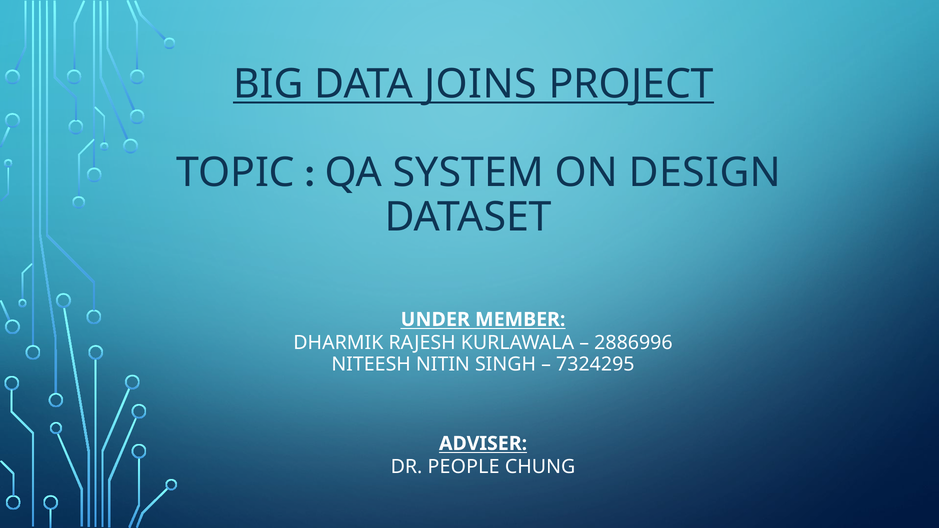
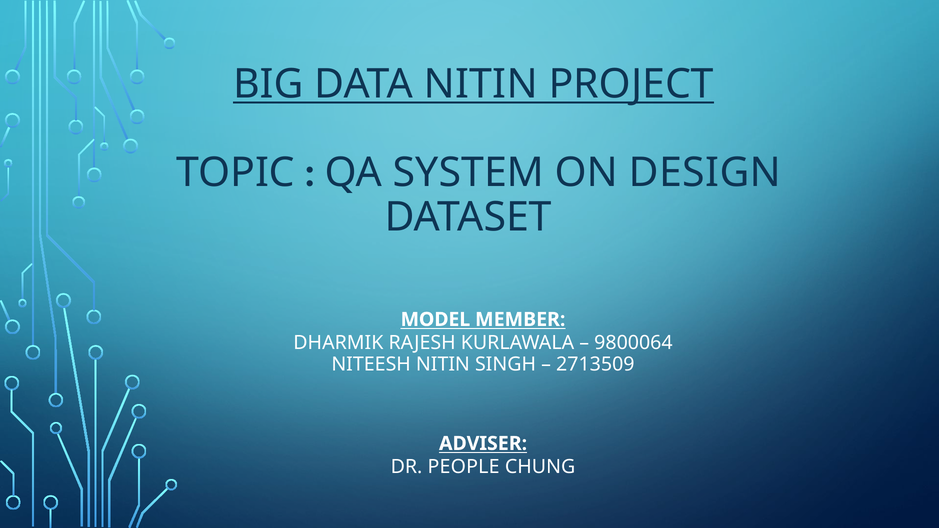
DATA JOINS: JOINS -> NITIN
UNDER: UNDER -> MODEL
2886996: 2886996 -> 9800064
7324295: 7324295 -> 2713509
